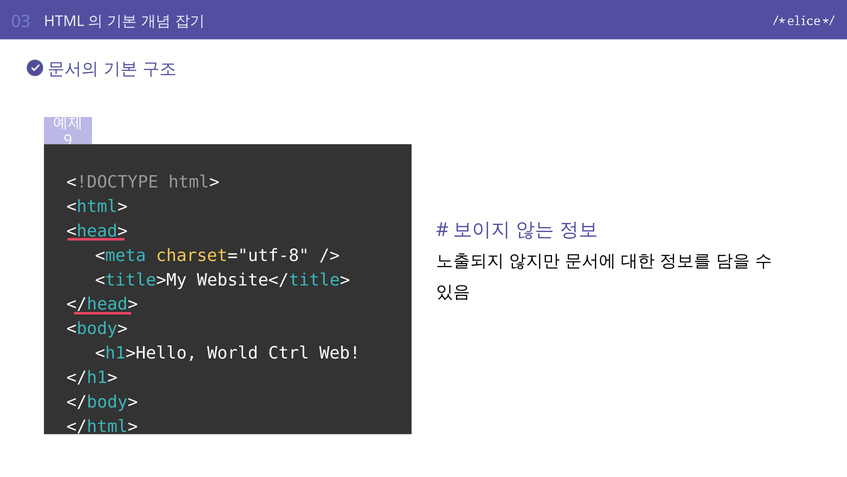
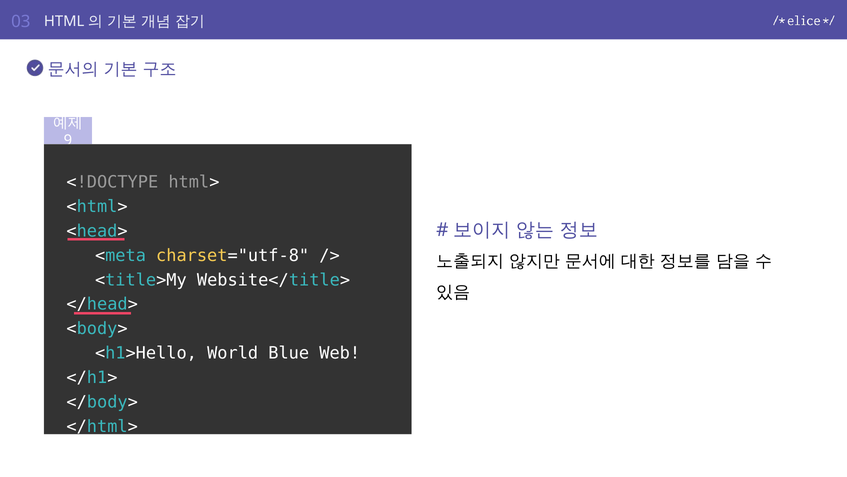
Ctrl: Ctrl -> Blue
